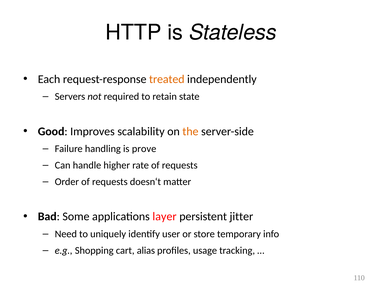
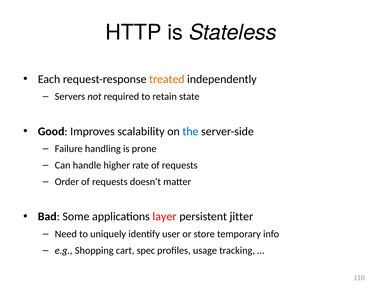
the colour: orange -> blue
prove: prove -> prone
alias: alias -> spec
